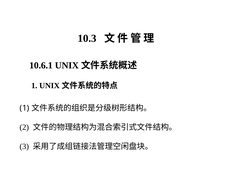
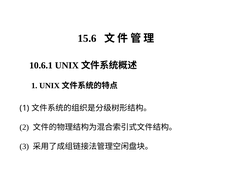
10.3: 10.3 -> 15.6
